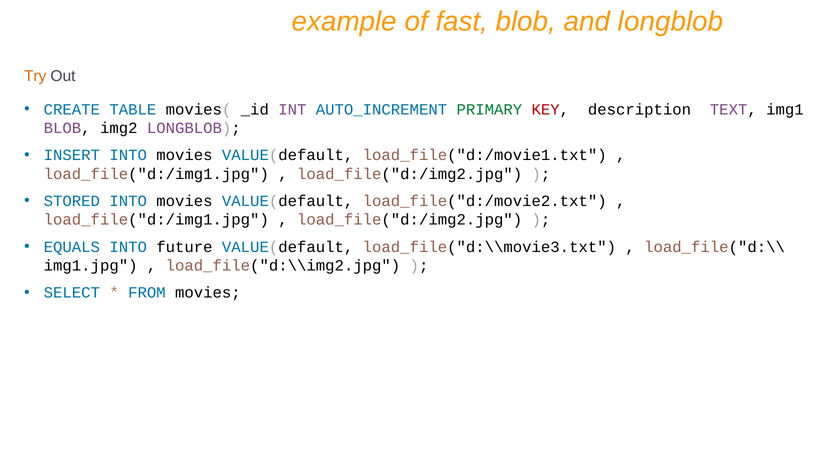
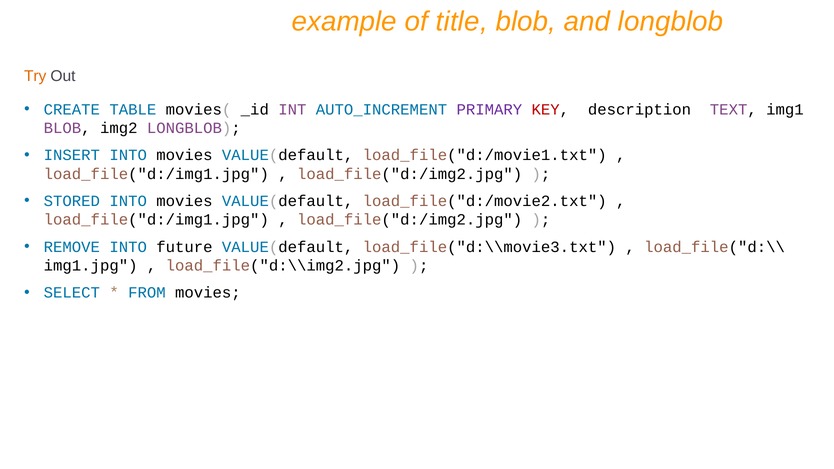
fast: fast -> title
PRIMARY colour: green -> purple
EQUALS: EQUALS -> REMOVE
